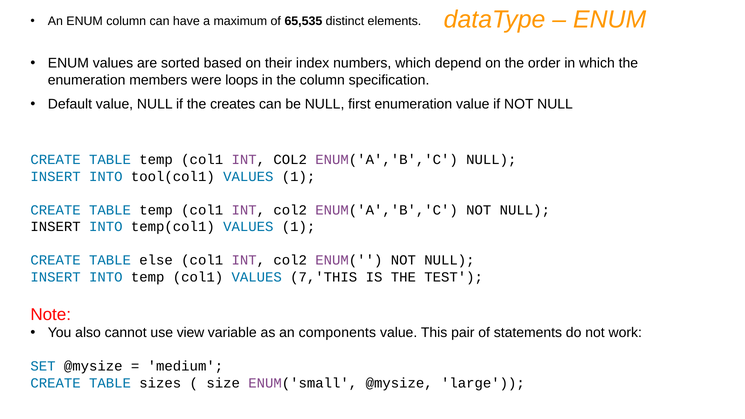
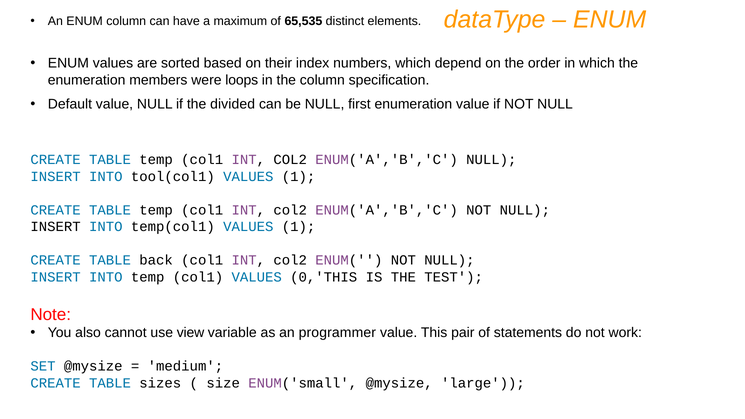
creates: creates -> divided
else: else -> back
7,'THIS: 7,'THIS -> 0,'THIS
components: components -> programmer
